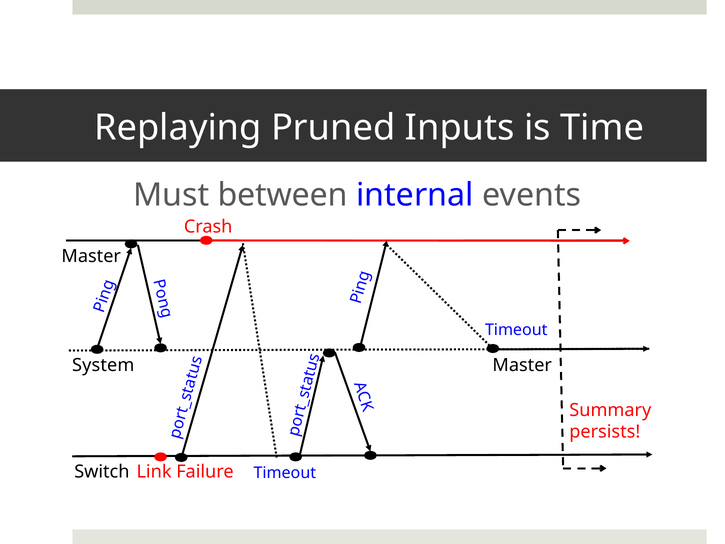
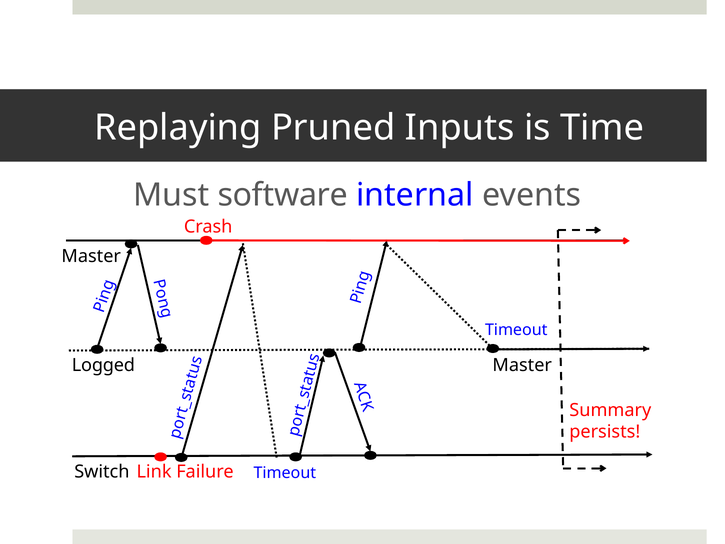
between: between -> software
System: System -> Logged
